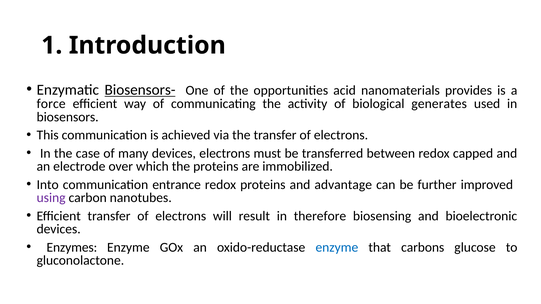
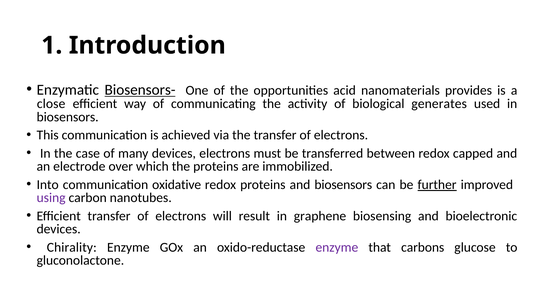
force: force -> close
entrance: entrance -> oxidative
and advantage: advantage -> biosensors
further underline: none -> present
therefore: therefore -> graphene
Enzymes: Enzymes -> Chirality
enzyme at (337, 248) colour: blue -> purple
